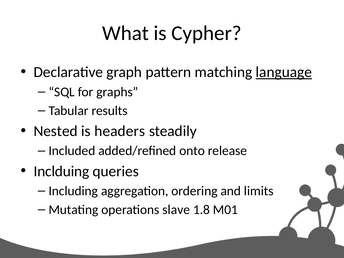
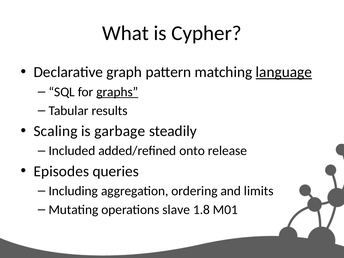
graphs underline: none -> present
Nested: Nested -> Scaling
headers: headers -> garbage
Inclduing: Inclduing -> Episodes
